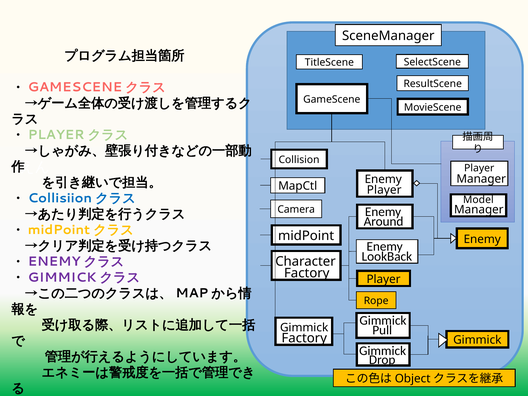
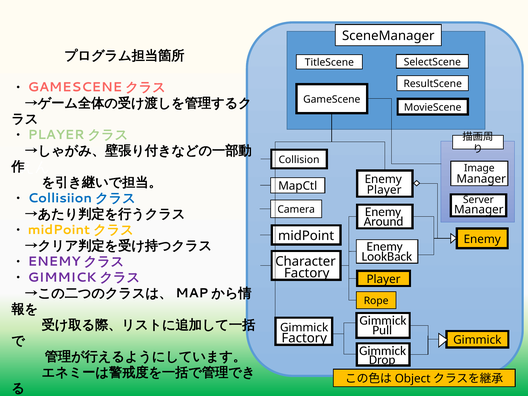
Player at (479, 168): Player -> Image
Model: Model -> Server
